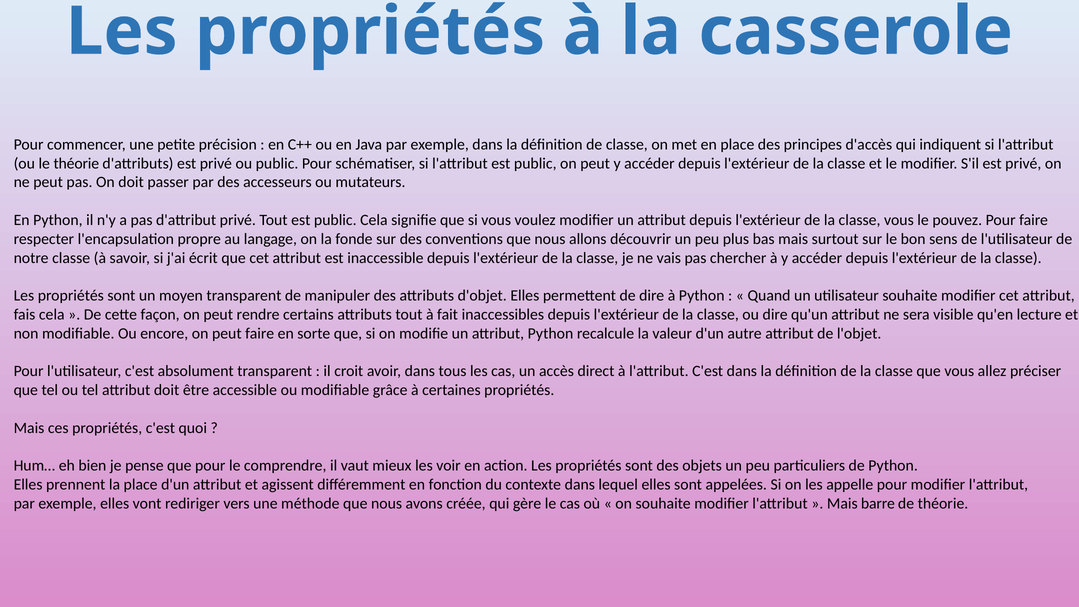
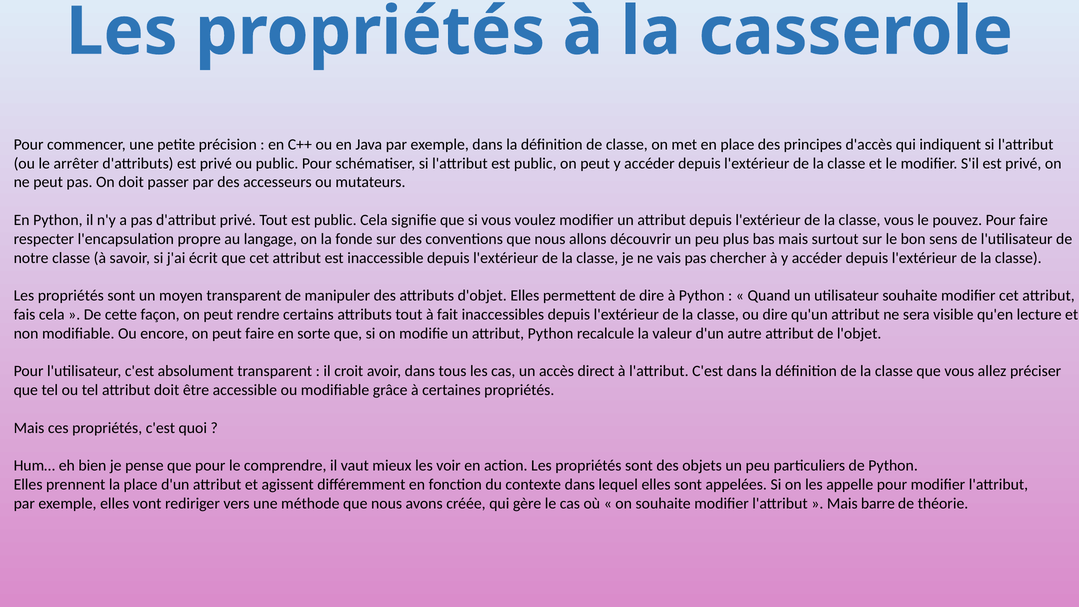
le théorie: théorie -> arrêter
